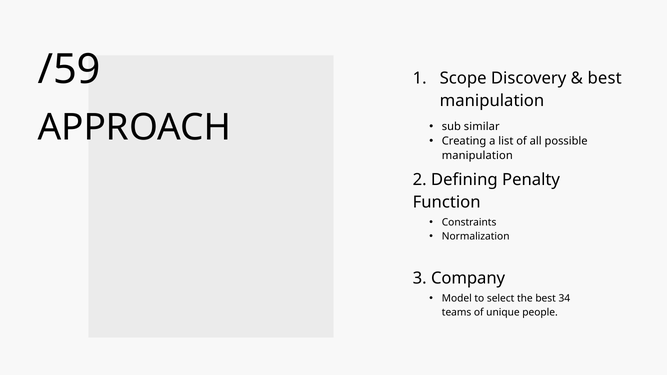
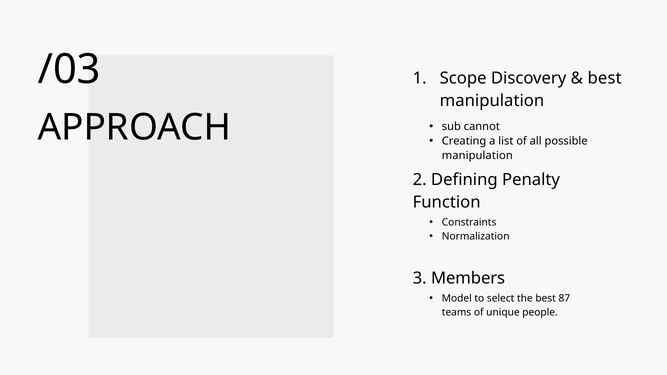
/59: /59 -> /03
similar: similar -> cannot
Company: Company -> Members
34: 34 -> 87
